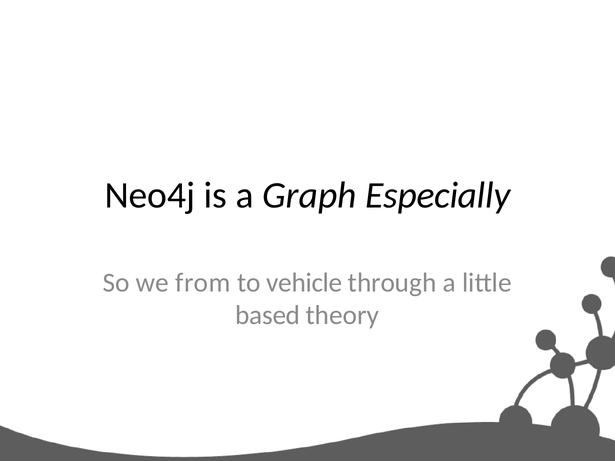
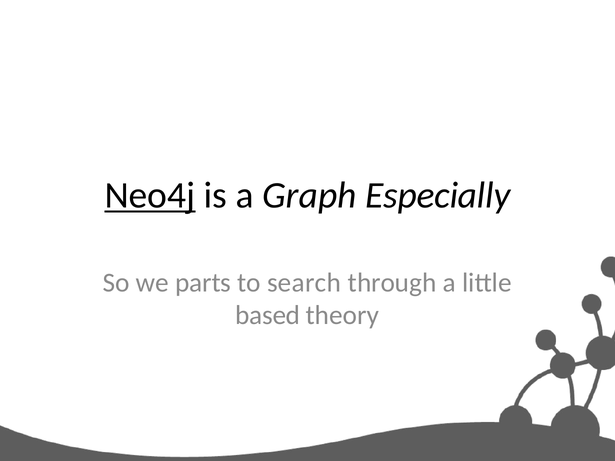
Neo4j underline: none -> present
from: from -> parts
vehicle: vehicle -> search
